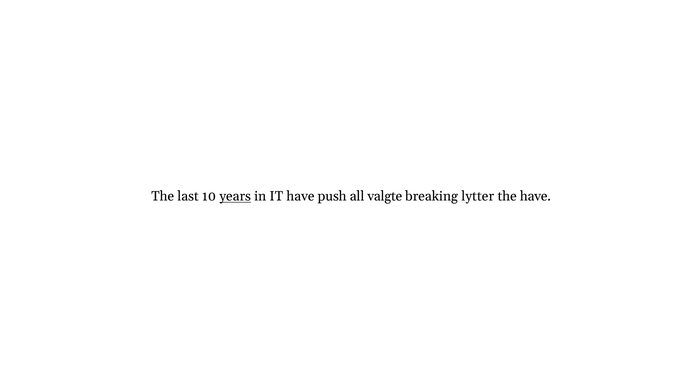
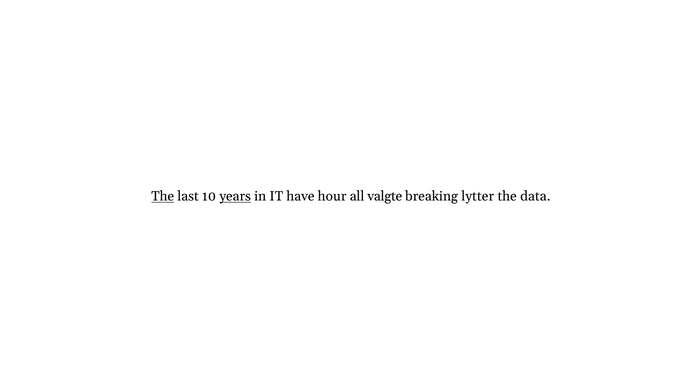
The at (163, 196) underline: none -> present
push: push -> hour
the have: have -> data
